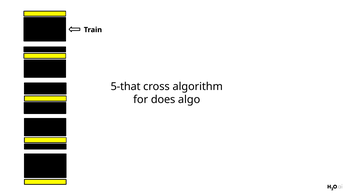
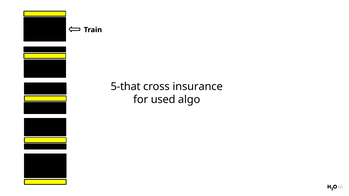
algorithm: algorithm -> insurance
does: does -> used
